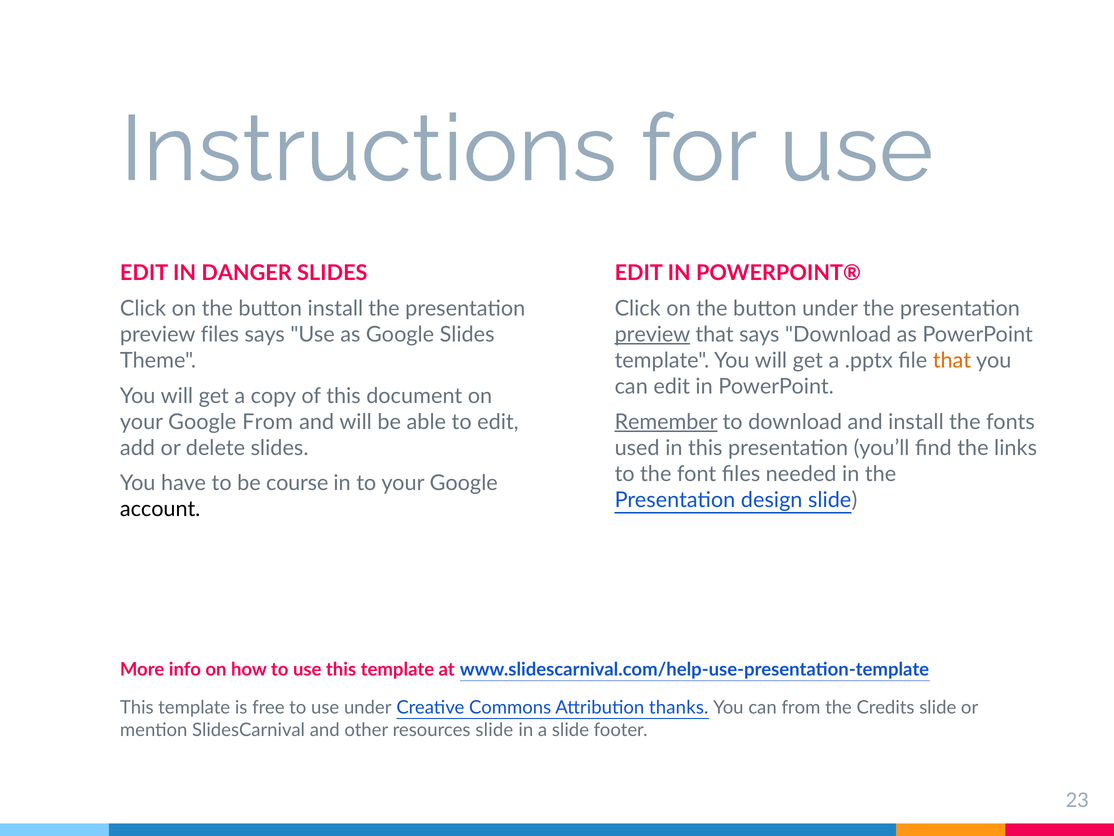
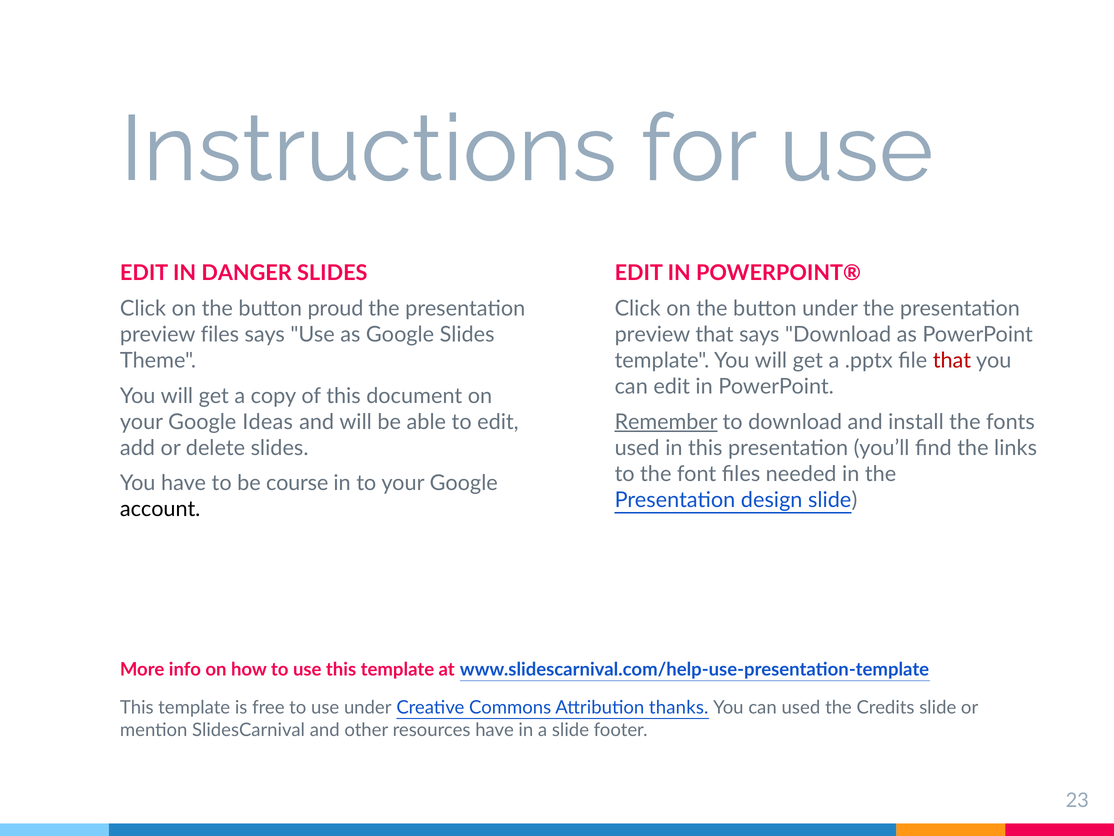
button install: install -> proud
preview at (652, 334) underline: present -> none
that at (952, 360) colour: orange -> red
Google From: From -> Ideas
can from: from -> used
resources slide: slide -> have
